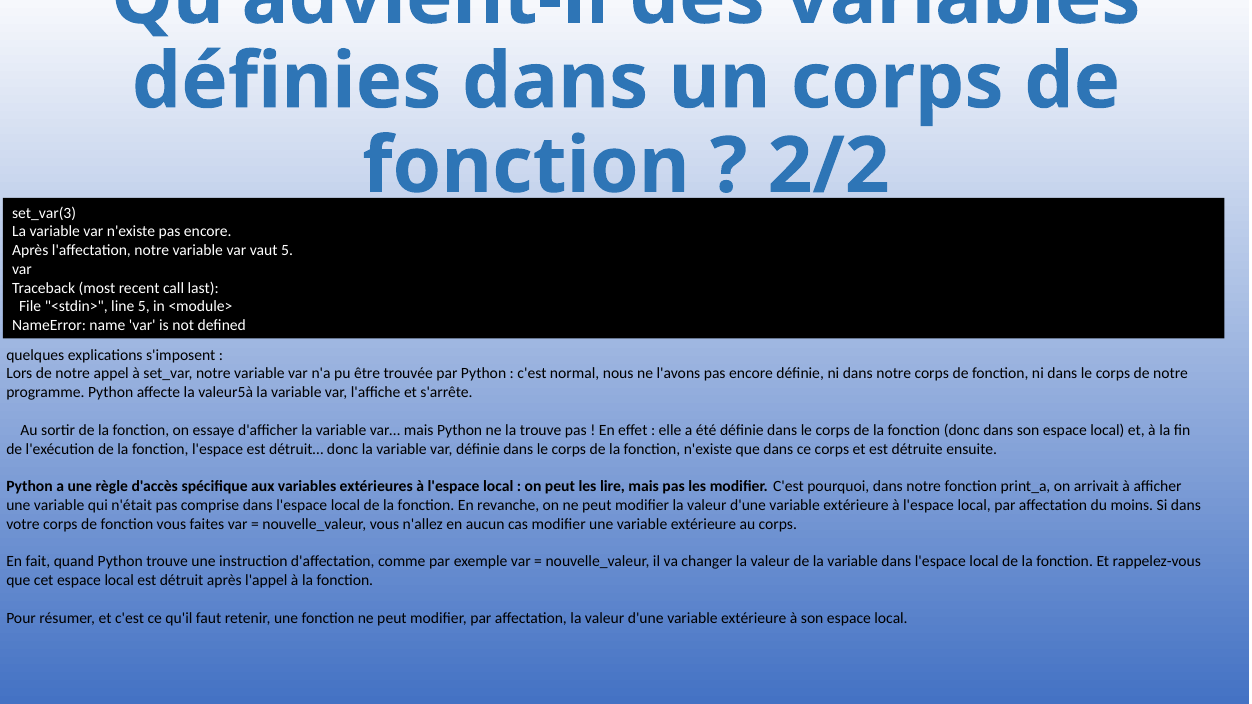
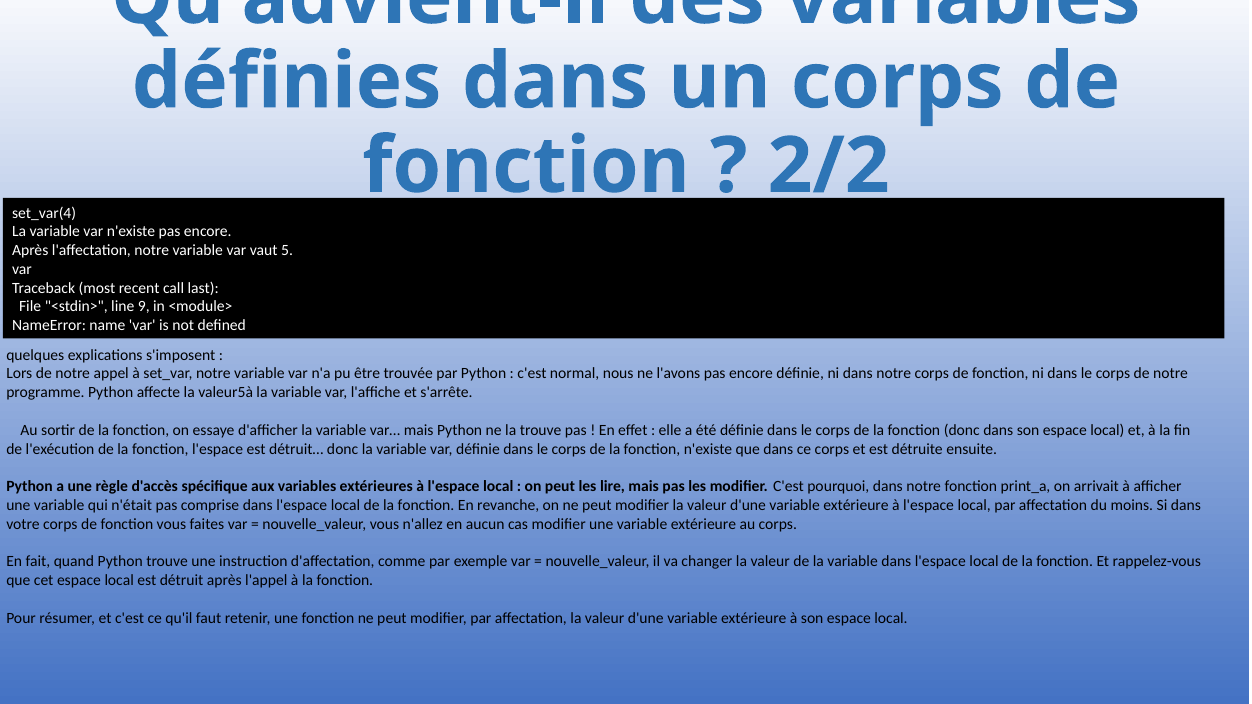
set_var(3: set_var(3 -> set_var(4
line 5: 5 -> 9
